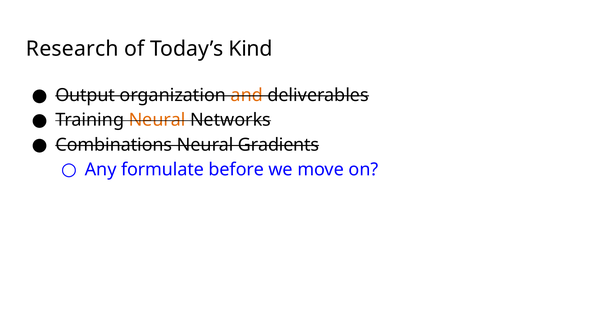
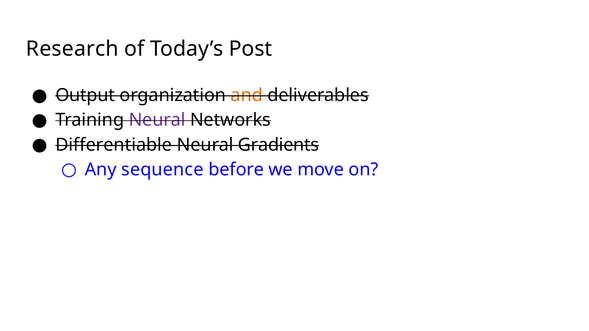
Kind: Kind -> Post
Neural at (157, 120) colour: orange -> purple
Combinations: Combinations -> Differentiable
formulate: formulate -> sequence
